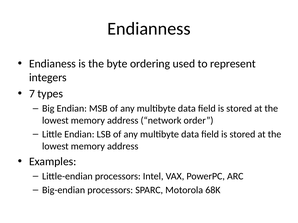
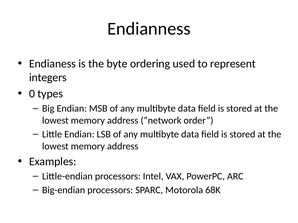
7: 7 -> 0
